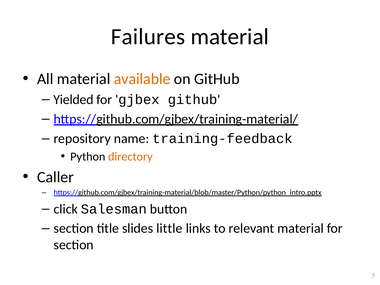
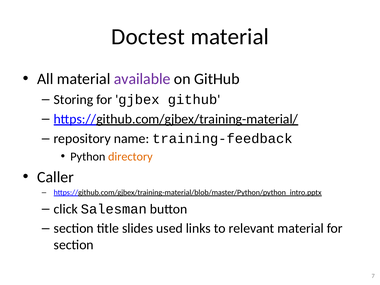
Failures: Failures -> Doctest
available colour: orange -> purple
Yielded: Yielded -> Storing
little: little -> used
